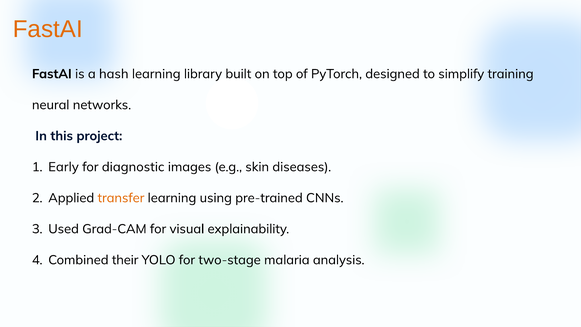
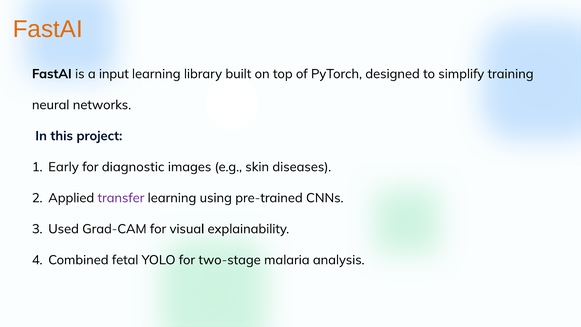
hash: hash -> input
transfer colour: orange -> purple
their: their -> fetal
